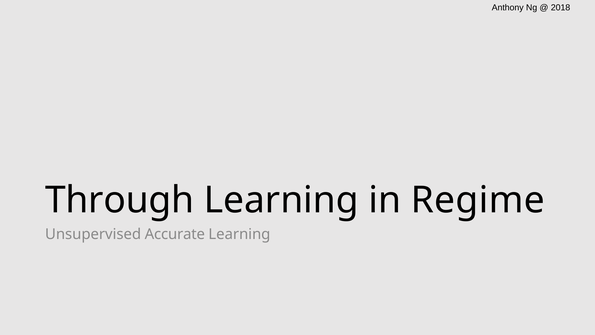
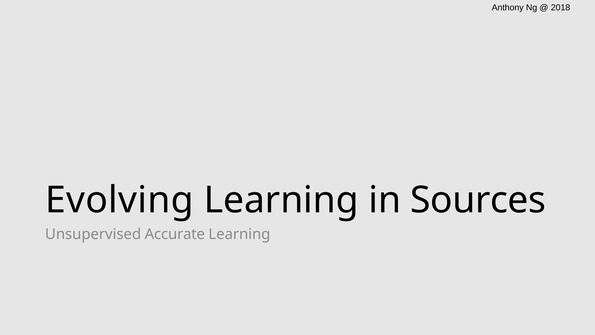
Through: Through -> Evolving
Regime: Regime -> Sources
